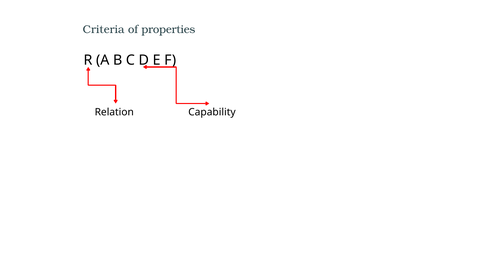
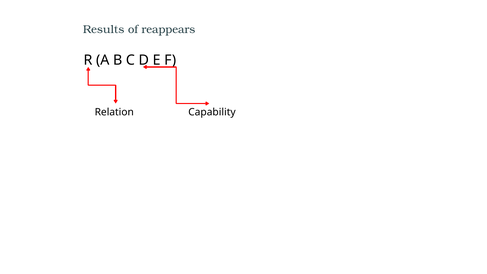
Criteria: Criteria -> Results
properties: properties -> reappears
